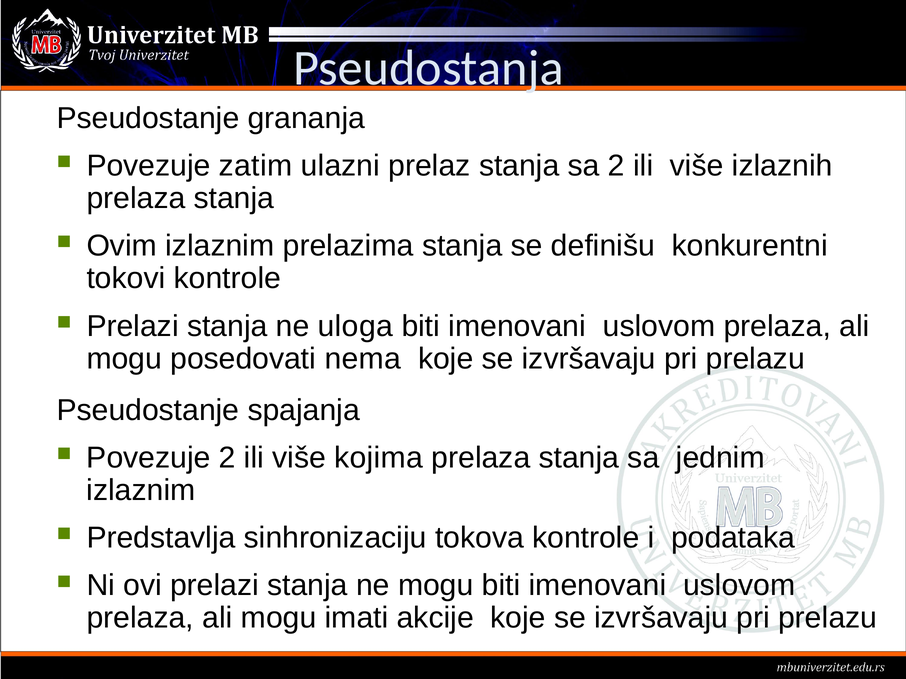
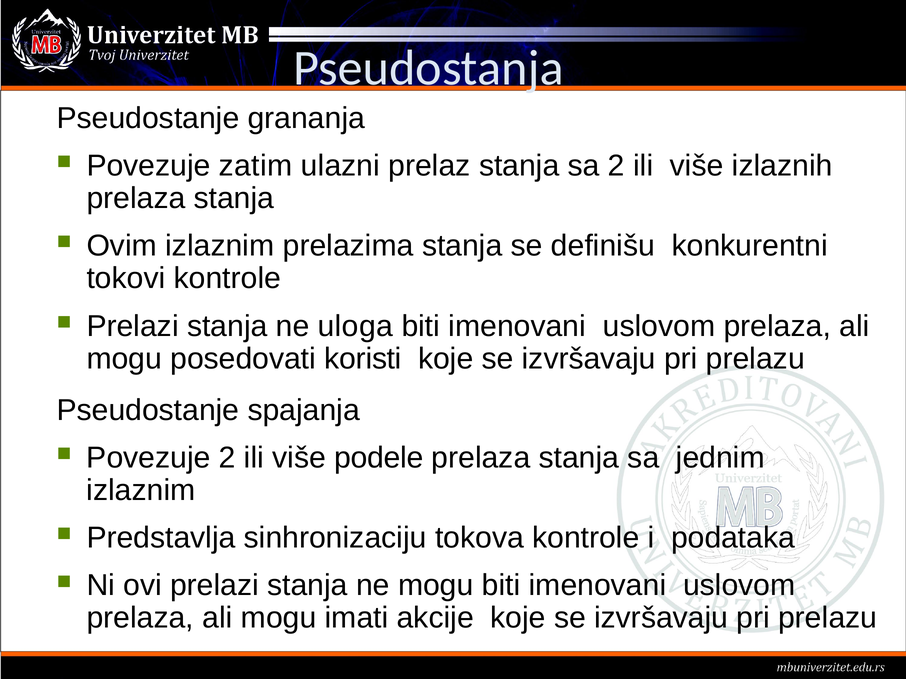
nema: nema -> koristi
kojima: kojima -> podele
